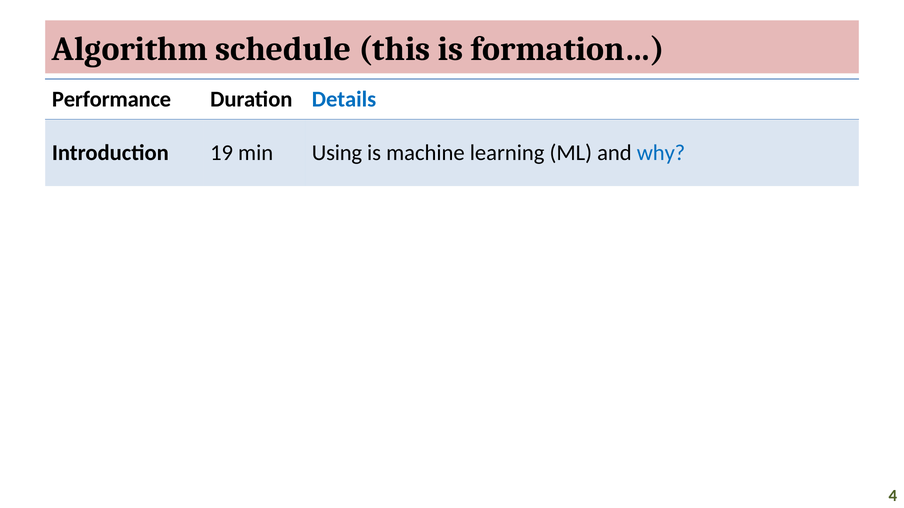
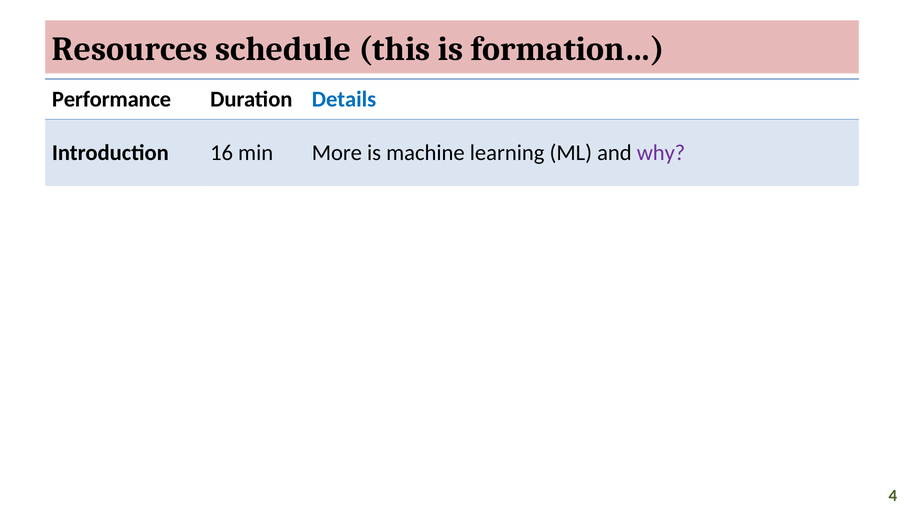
Algorithm at (130, 49): Algorithm -> Resources
19: 19 -> 16
Using: Using -> More
why colour: blue -> purple
